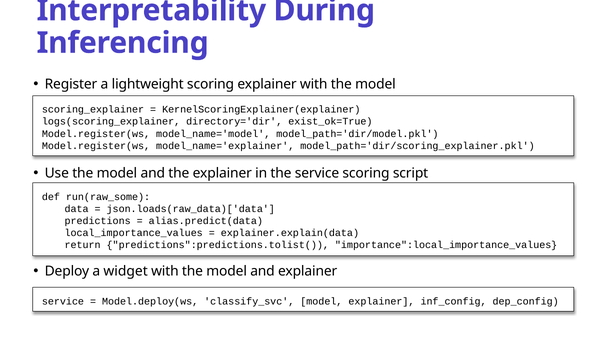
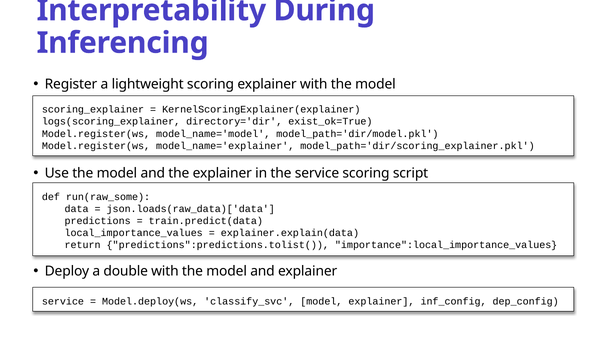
alias.predict(data: alias.predict(data -> train.predict(data
widget: widget -> double
